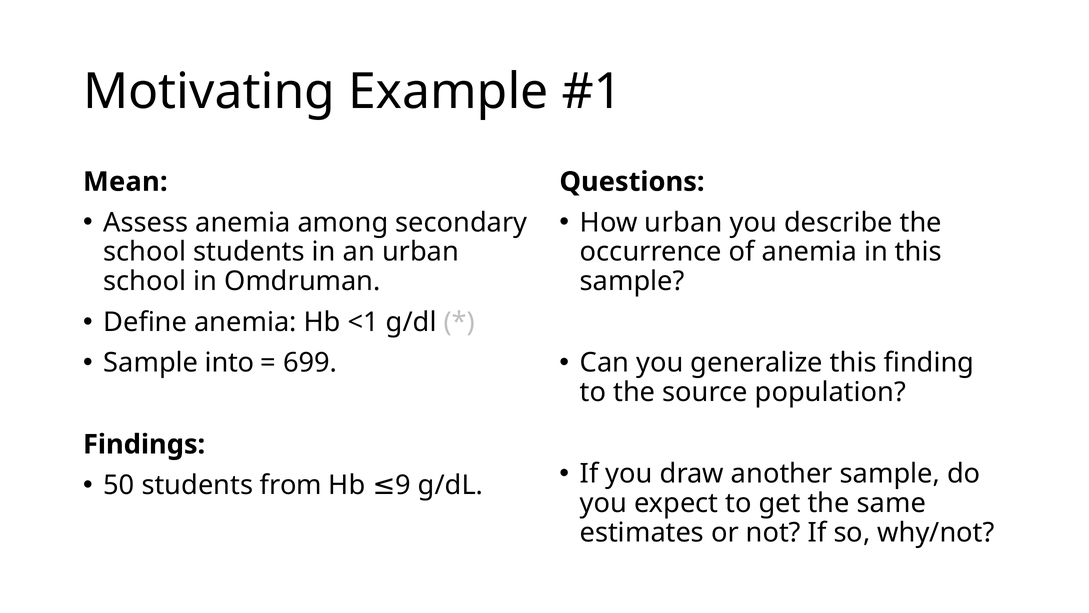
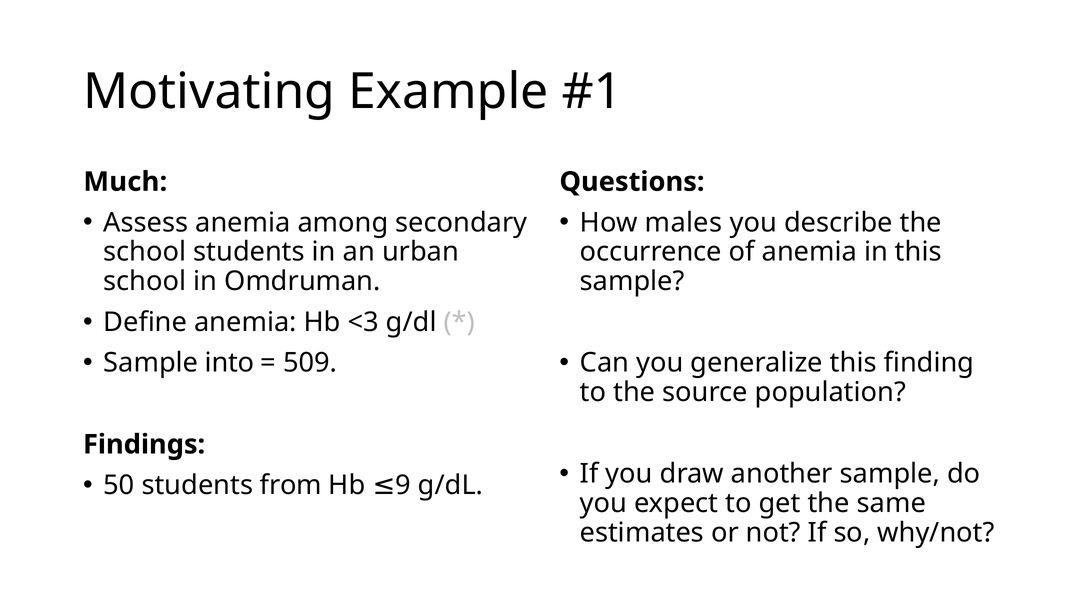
Mean: Mean -> Much
How urban: urban -> males
<1: <1 -> <3
699: 699 -> 509
